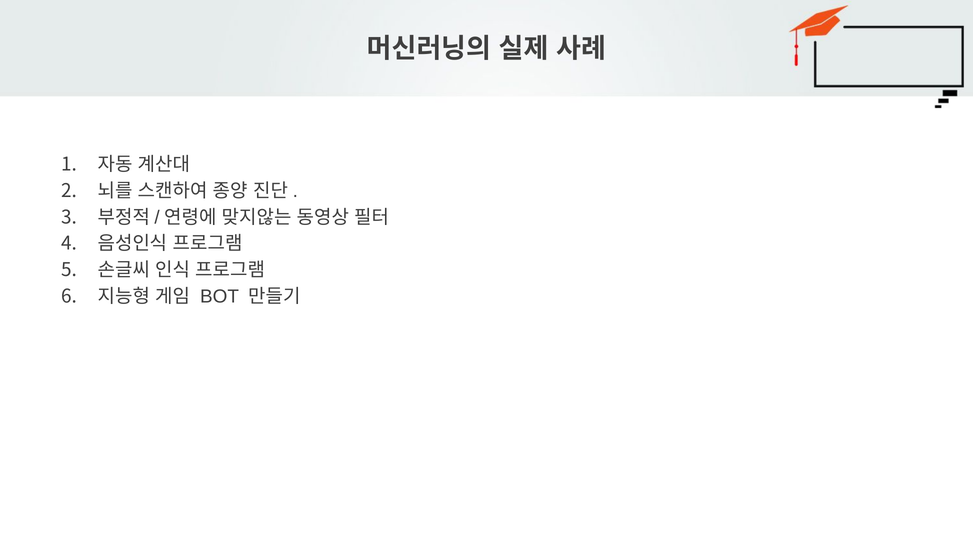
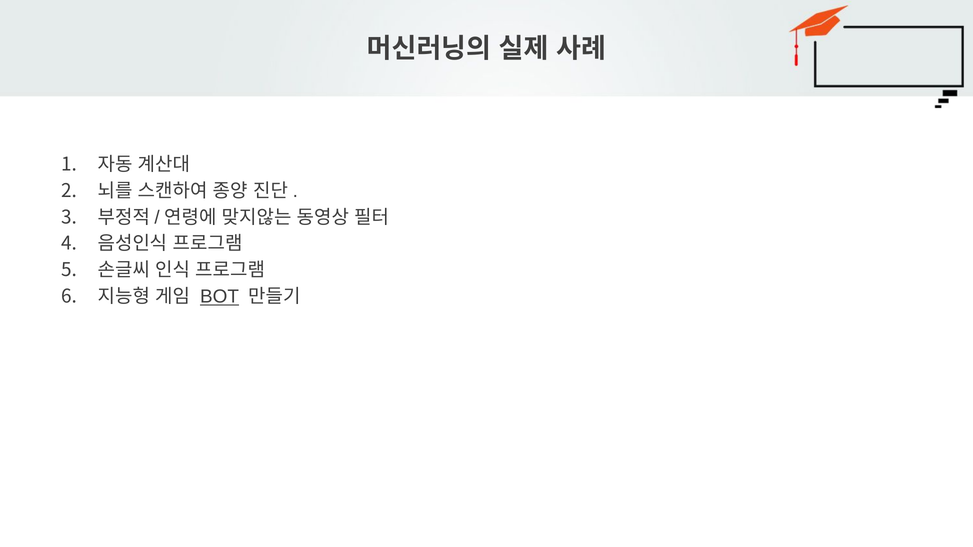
BOT underline: none -> present
